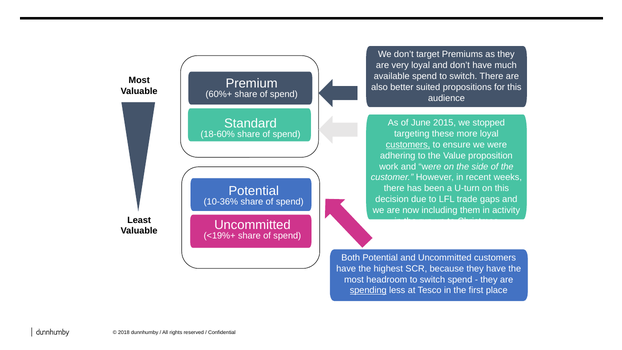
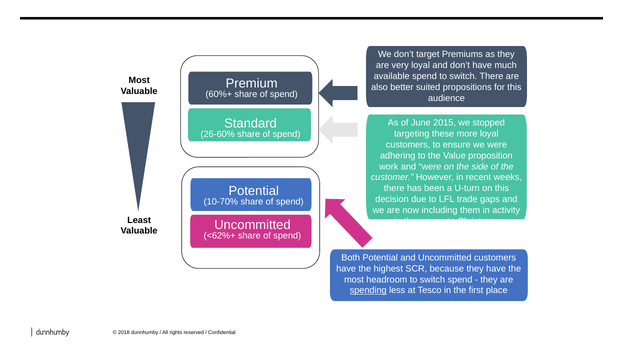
18-60%: 18-60% -> 26-60%
customers at (408, 145) underline: present -> none
10-36%: 10-36% -> 10-70%
<19%+: <19%+ -> <62%+
